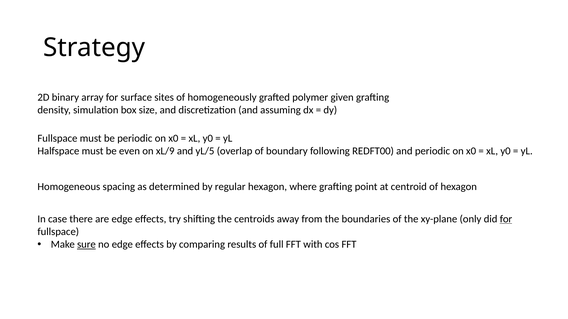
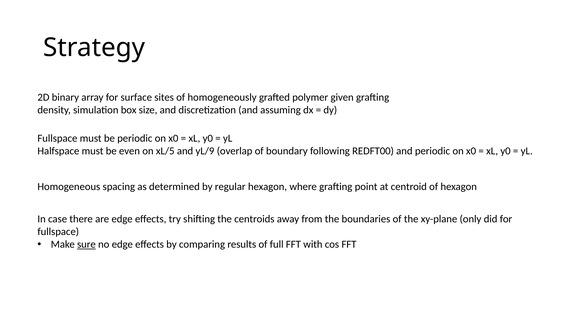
xL/9: xL/9 -> xL/5
yL/5: yL/5 -> yL/9
for at (506, 219) underline: present -> none
